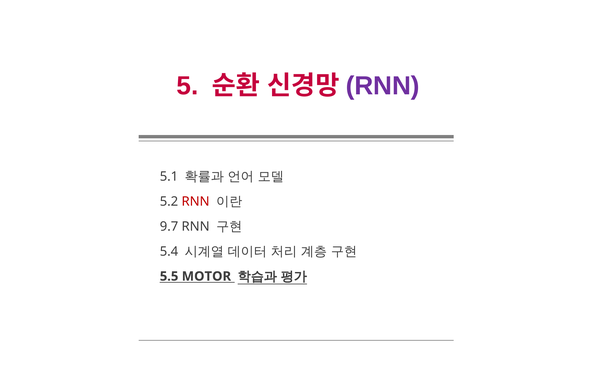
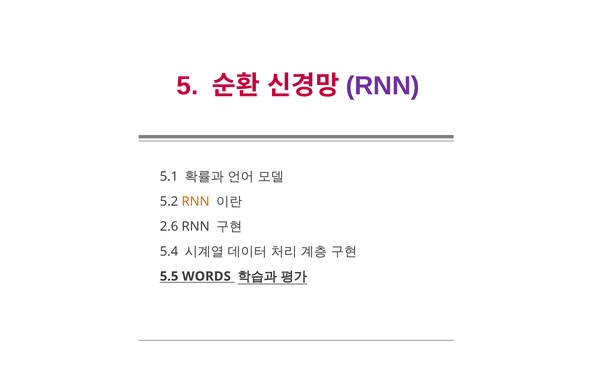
RNN at (196, 201) colour: red -> orange
9.7: 9.7 -> 2.6
MOTOR: MOTOR -> WORDS
